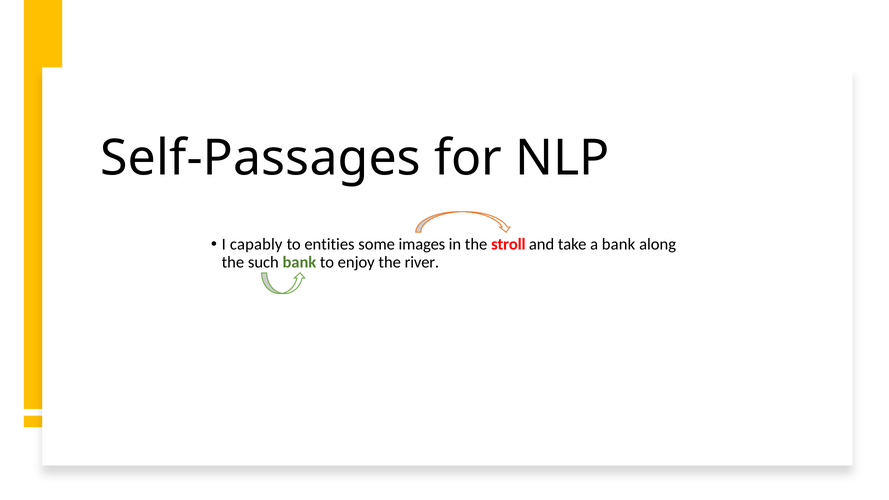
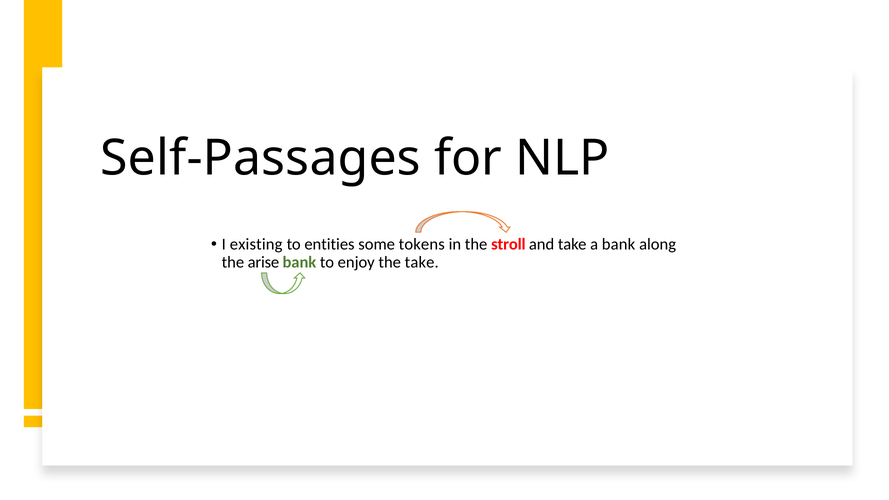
capably: capably -> existing
images: images -> tokens
such: such -> arise
the river: river -> take
